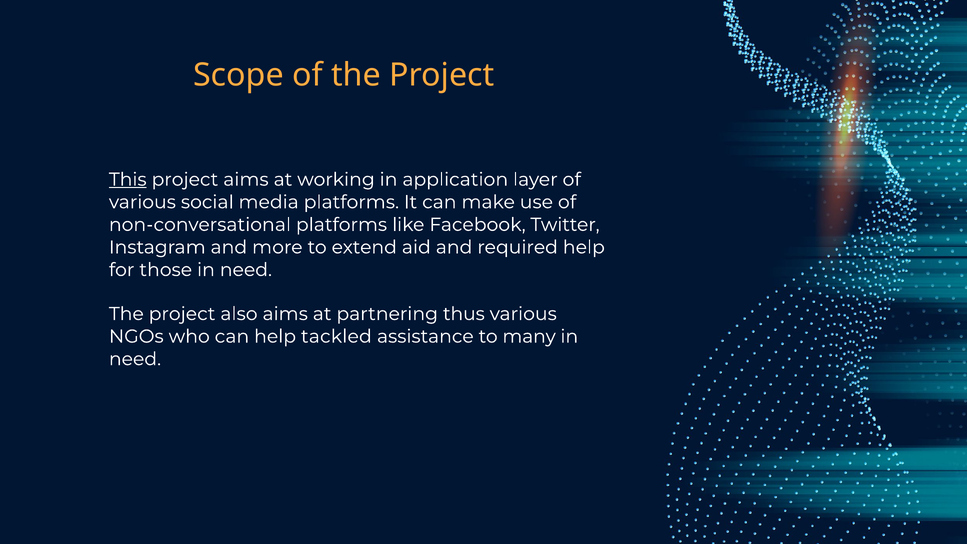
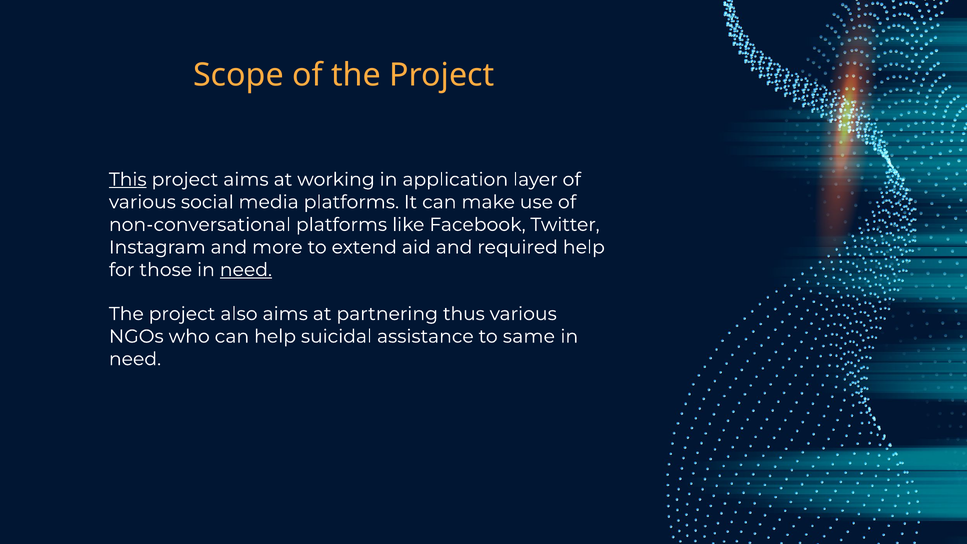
need at (246, 270) underline: none -> present
tackled: tackled -> suicidal
many: many -> same
